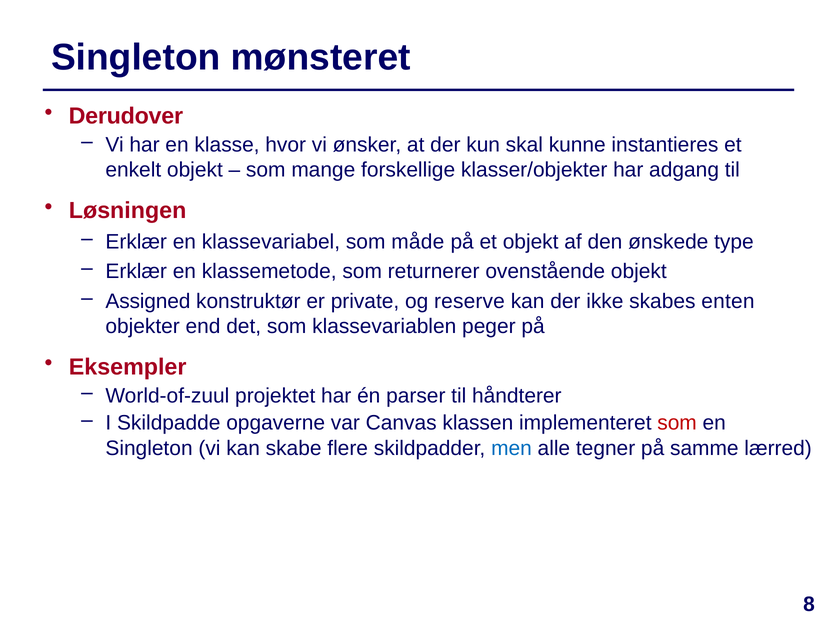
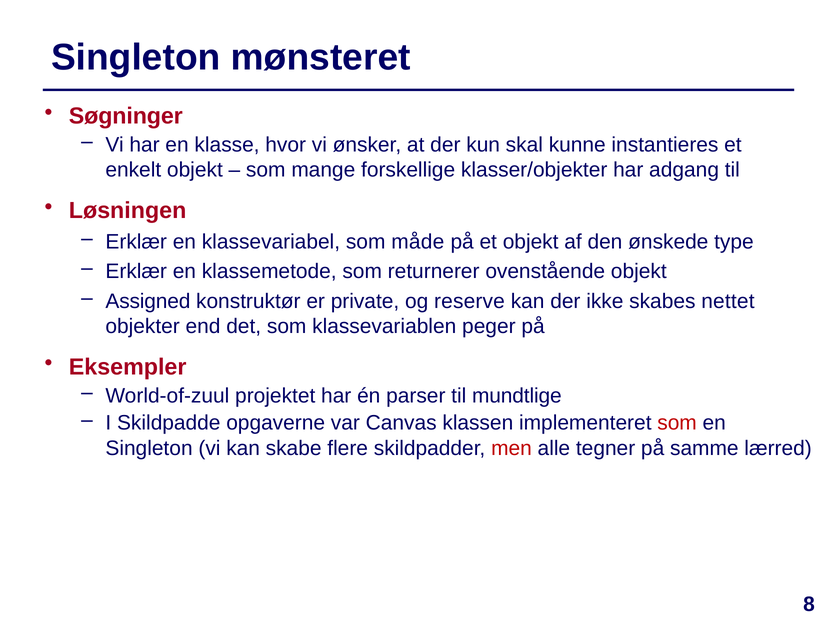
Derudover: Derudover -> Søgninger
enten: enten -> nettet
håndterer: håndterer -> mundtlige
men colour: blue -> red
